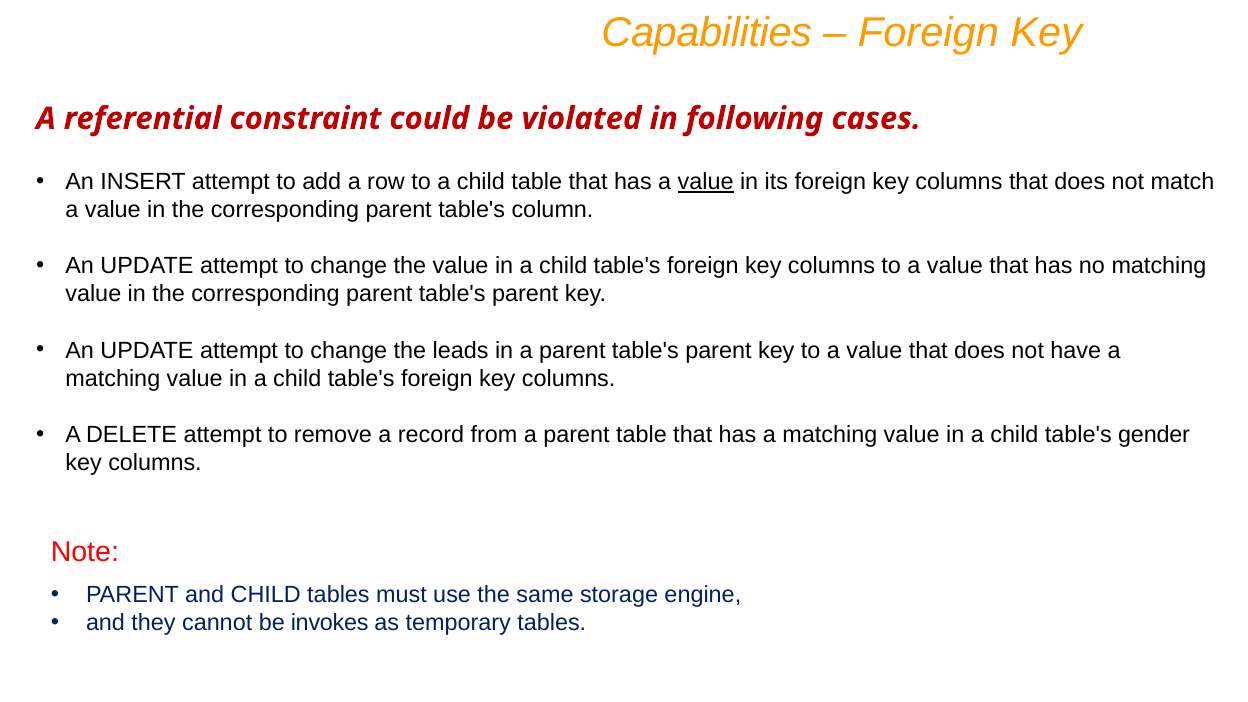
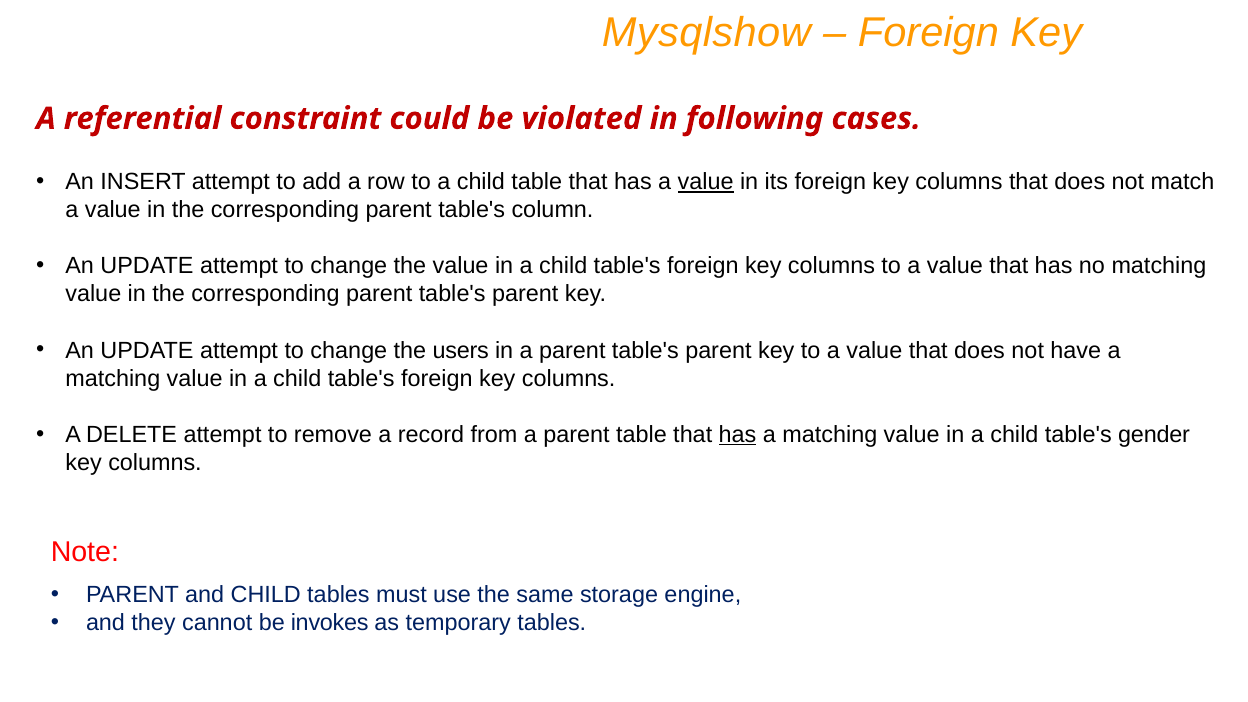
Capabilities: Capabilities -> Mysqlshow
leads: leads -> users
has at (738, 435) underline: none -> present
